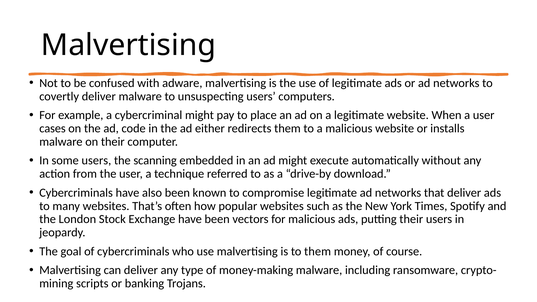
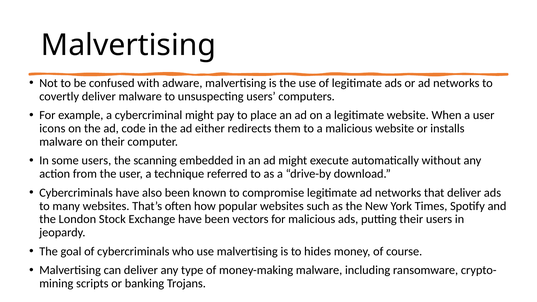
cases: cases -> icons
to them: them -> hides
